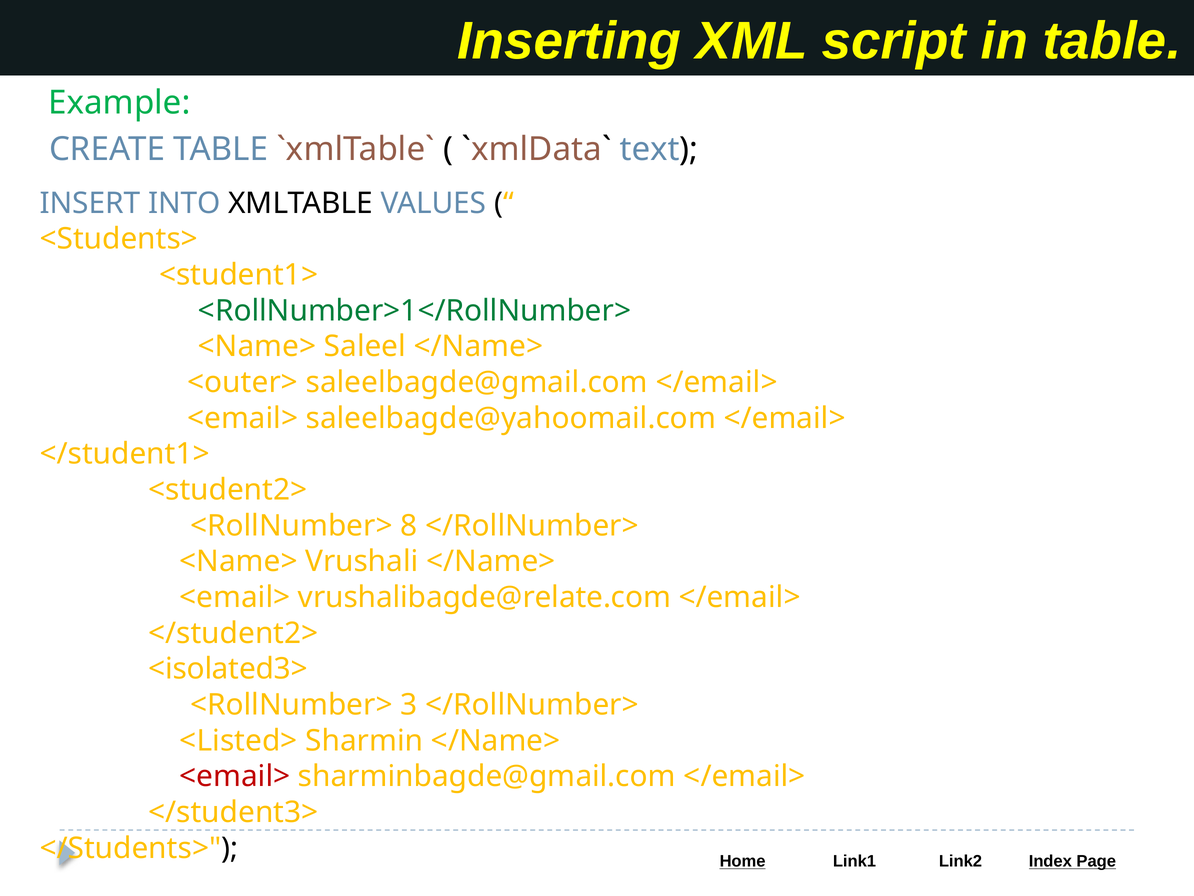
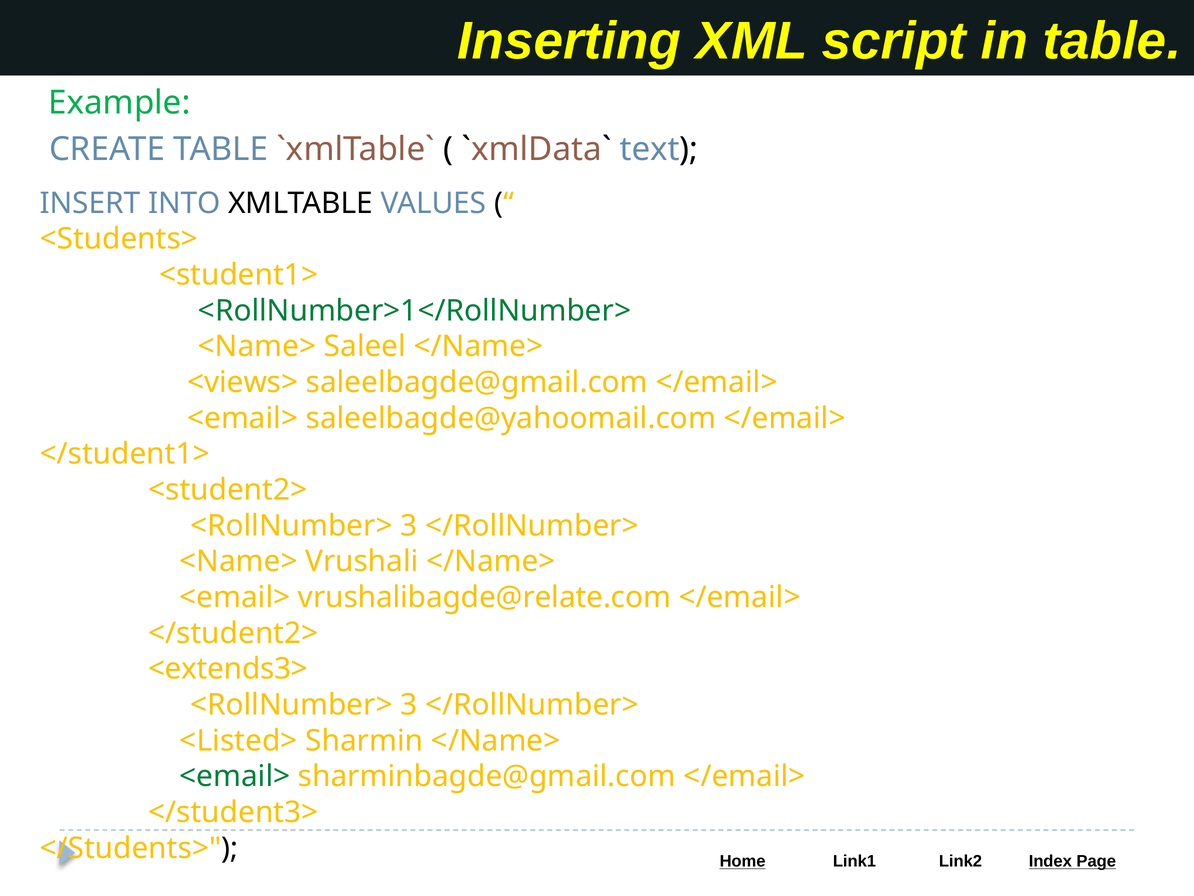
<outer>: <outer> -> <views>
8 at (409, 525): 8 -> 3
<isolated3>: <isolated3> -> <extends3>
<email> at (235, 776) colour: red -> green
